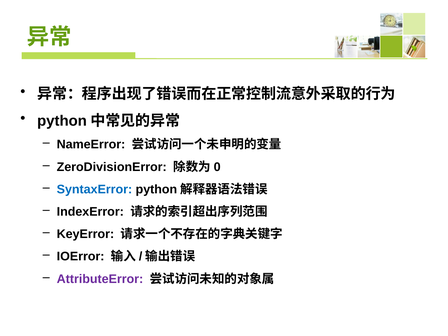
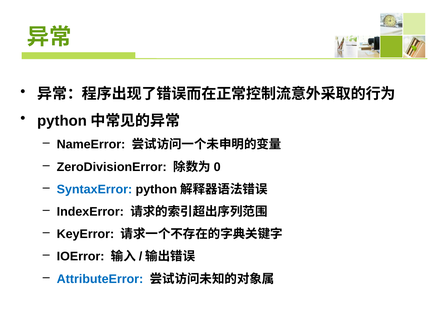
AttributeError colour: purple -> blue
